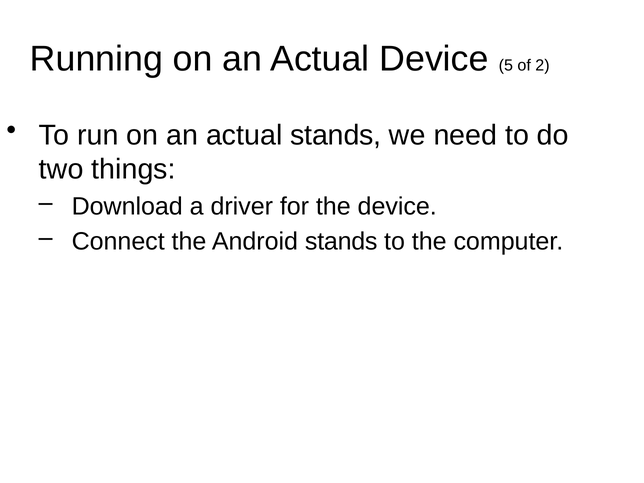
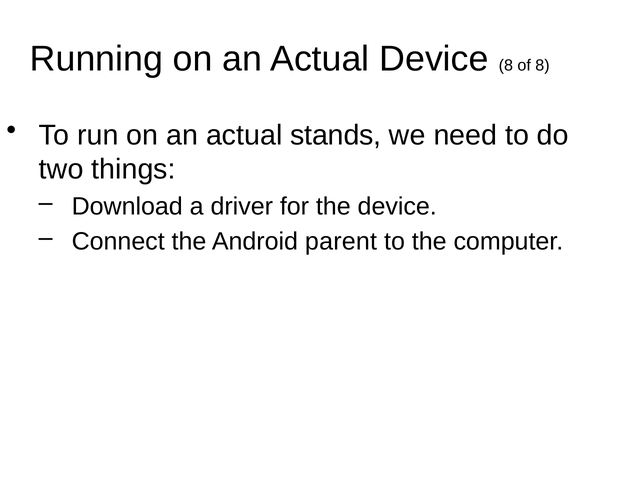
Device 5: 5 -> 8
of 2: 2 -> 8
Android stands: stands -> parent
